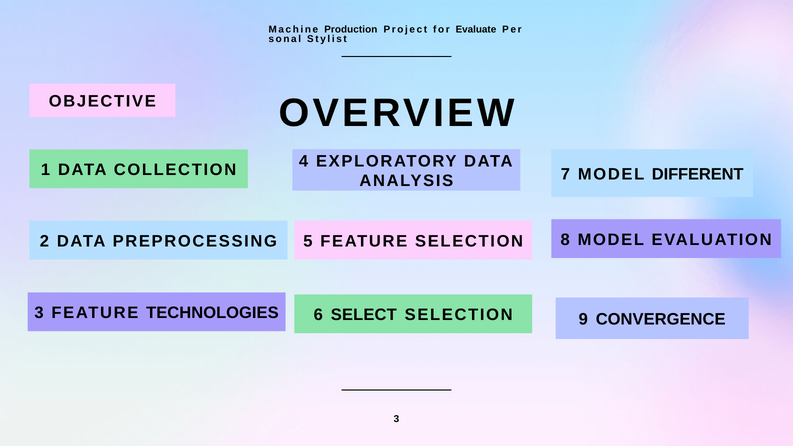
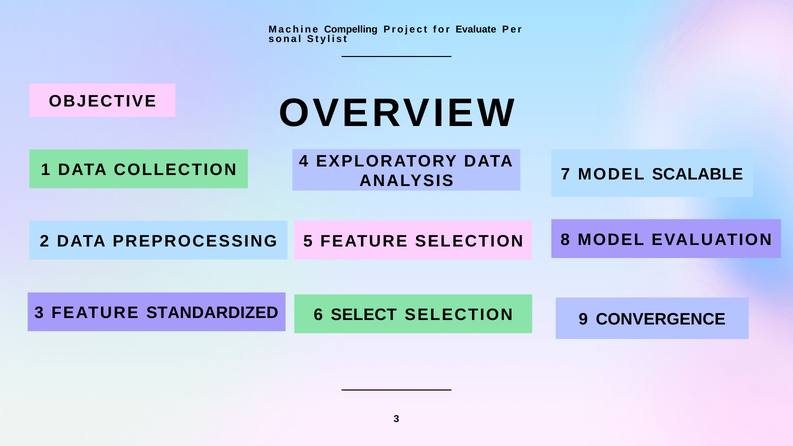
Production: Production -> Compelling
DIFFERENT: DIFFERENT -> SCALABLE
TECHNOLOGIES: TECHNOLOGIES -> STANDARDIZED
